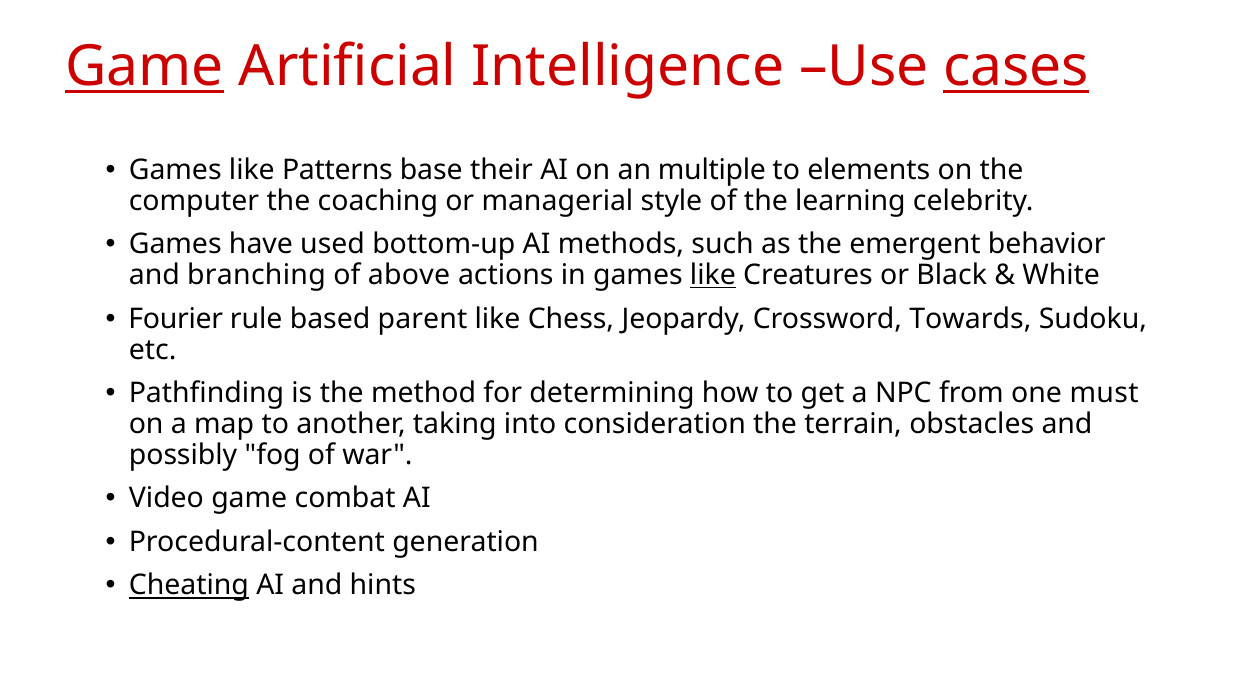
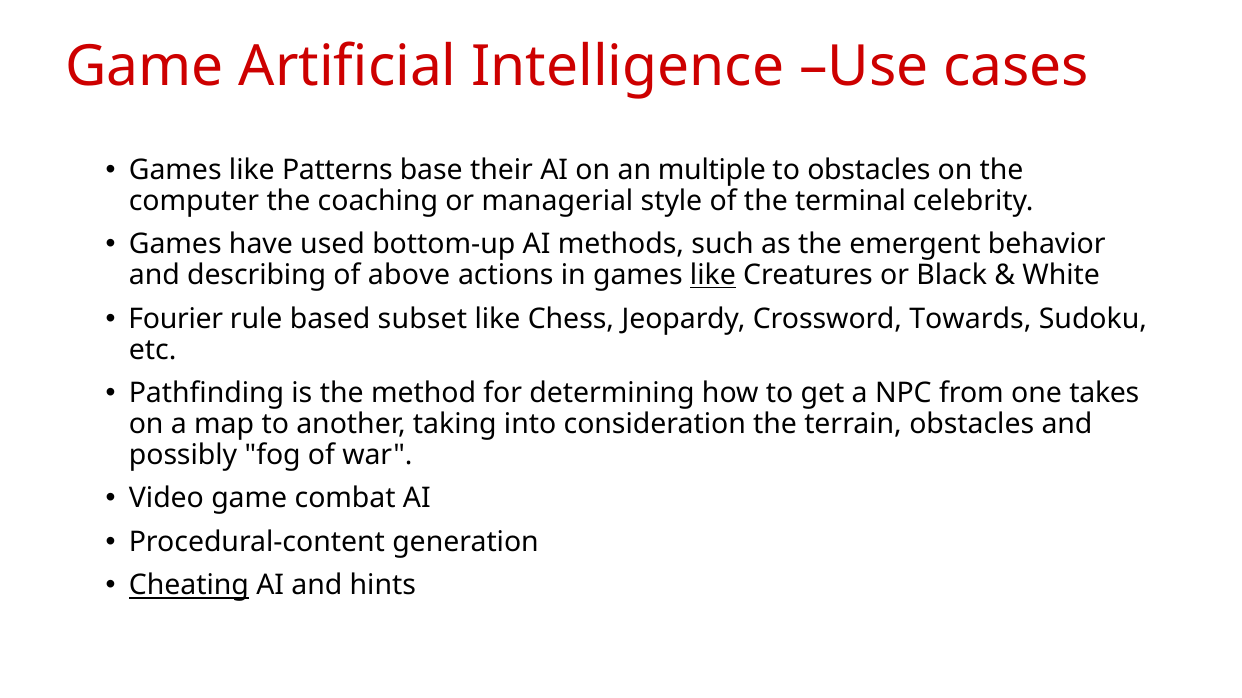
Game at (145, 67) underline: present -> none
cases underline: present -> none
to elements: elements -> obstacles
learning: learning -> terminal
branching: branching -> describing
parent: parent -> subset
must: must -> takes
